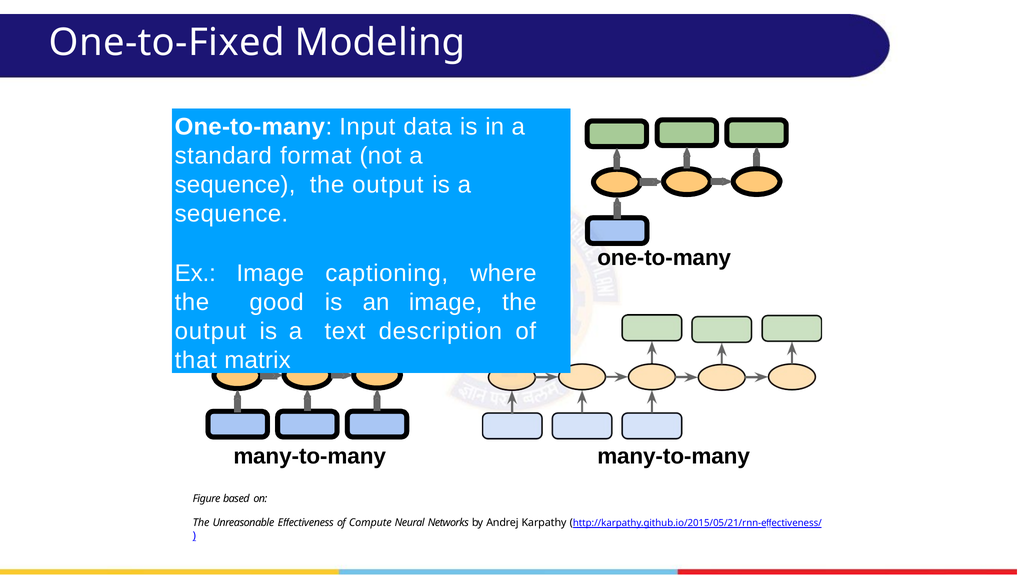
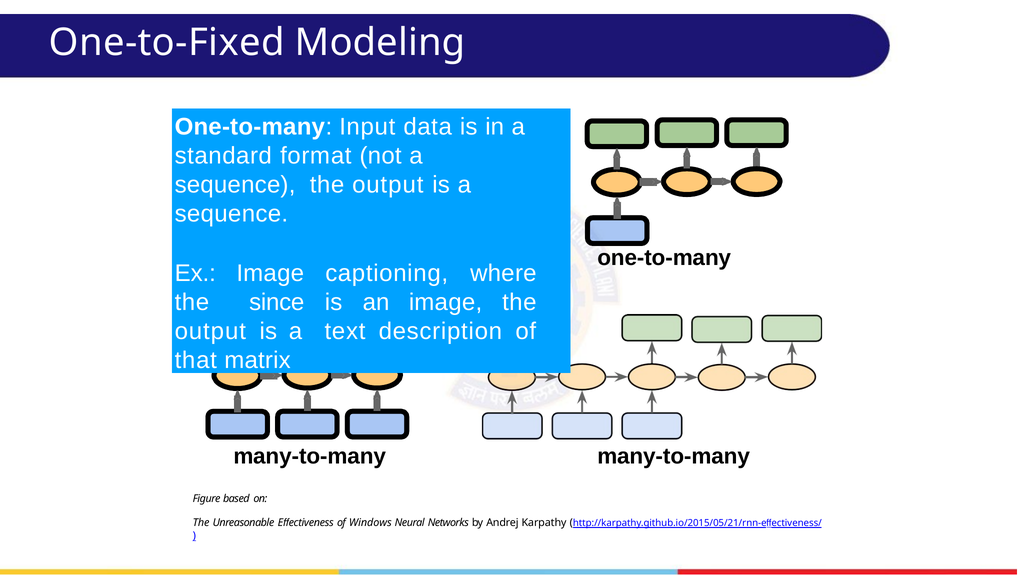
good: good -> since
Compute: Compute -> Windows
